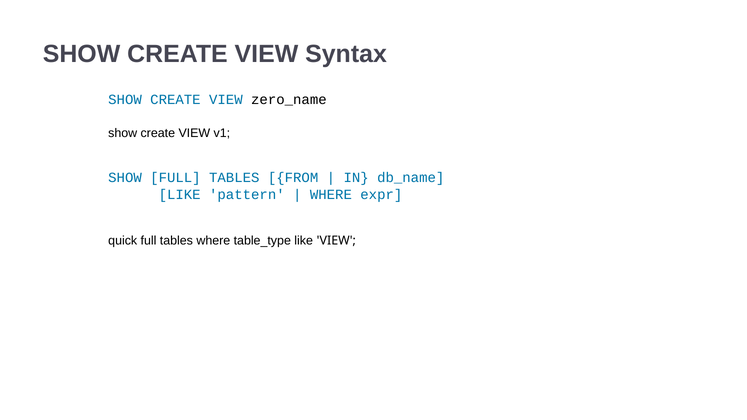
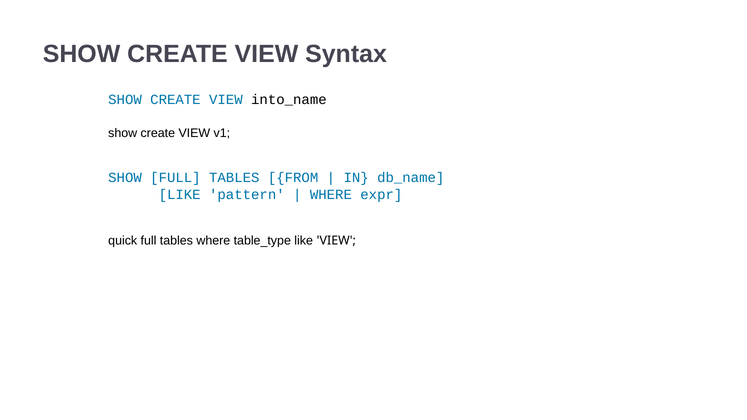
zero_name: zero_name -> into_name
